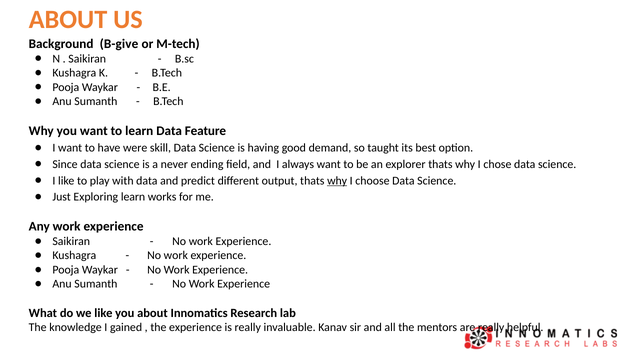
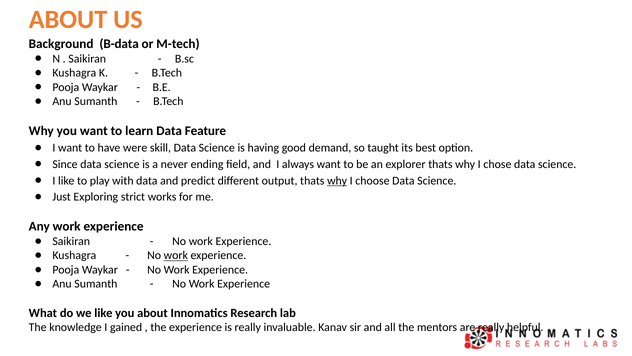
B-give: B-give -> B-data
Exploring learn: learn -> strict
work at (176, 255) underline: none -> present
